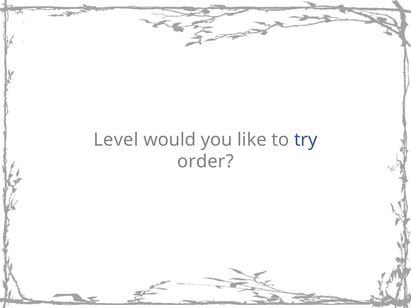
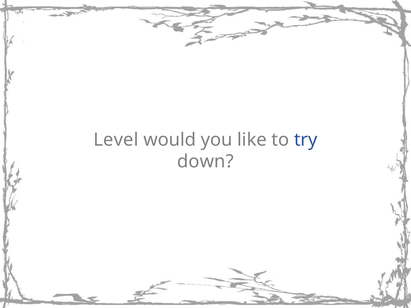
order: order -> down
